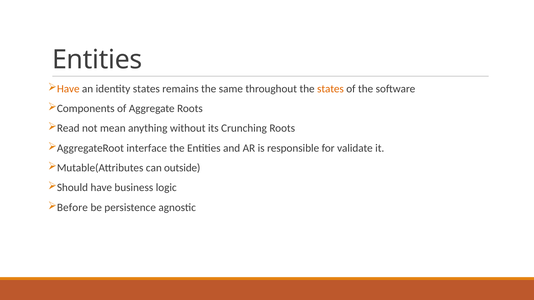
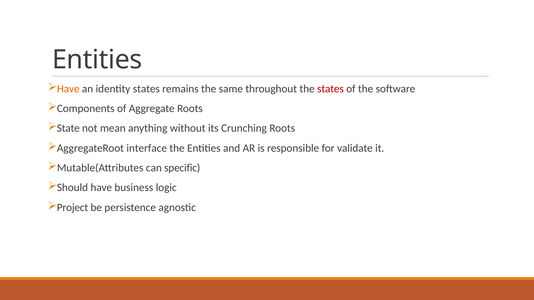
states at (330, 89) colour: orange -> red
Read: Read -> State
outside: outside -> specific
Before: Before -> Project
